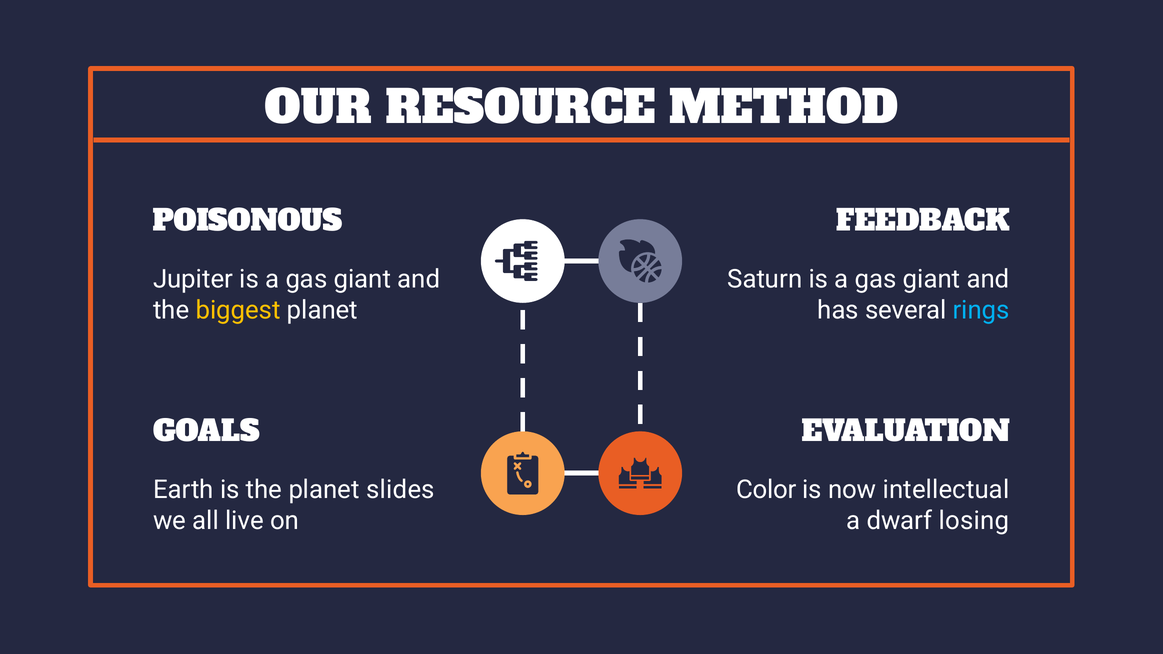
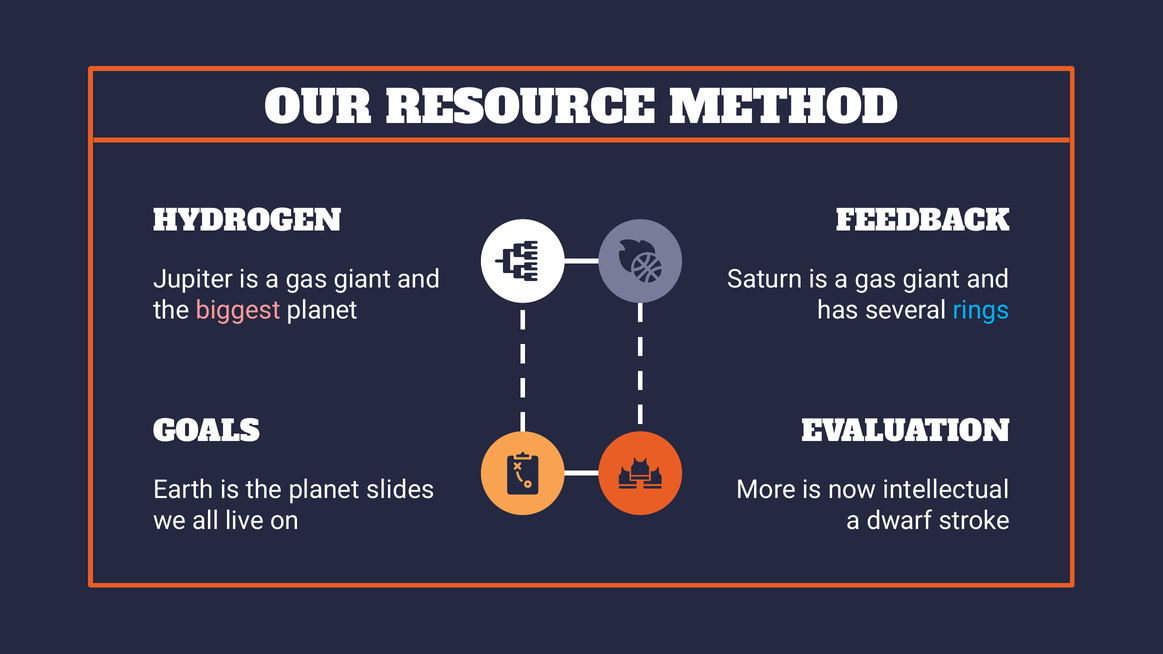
POISONOUS: POISONOUS -> HYDROGEN
biggest colour: yellow -> pink
Color: Color -> More
losing: losing -> stroke
